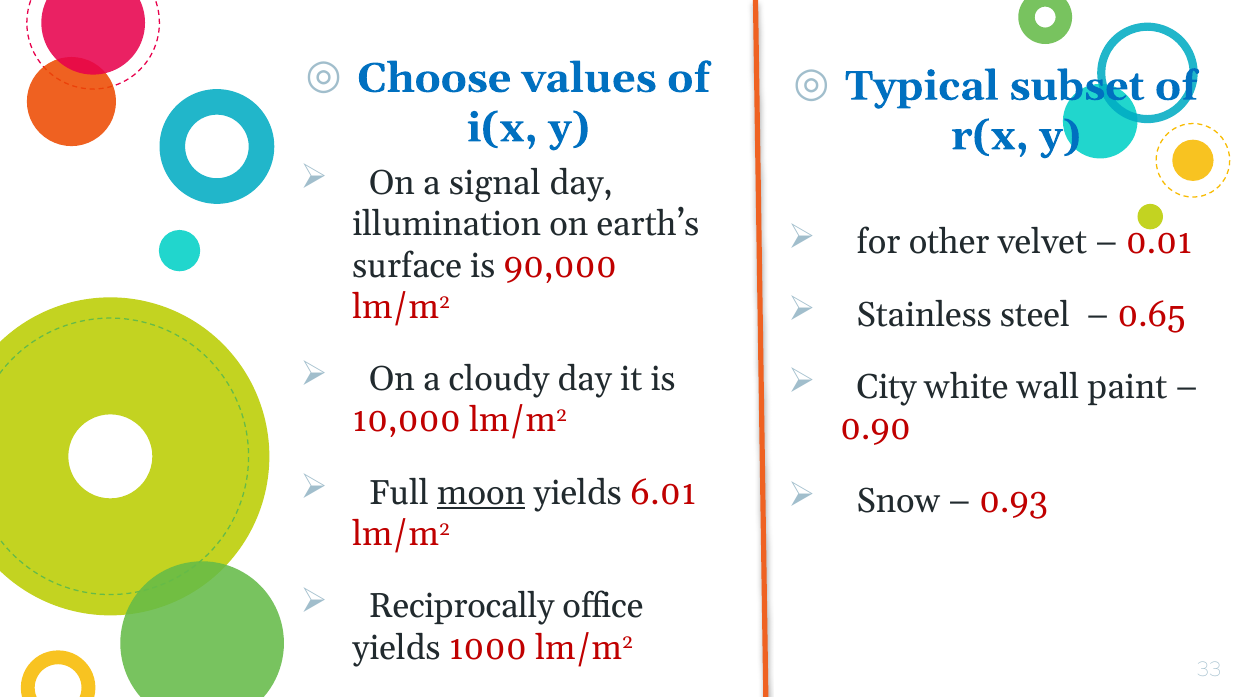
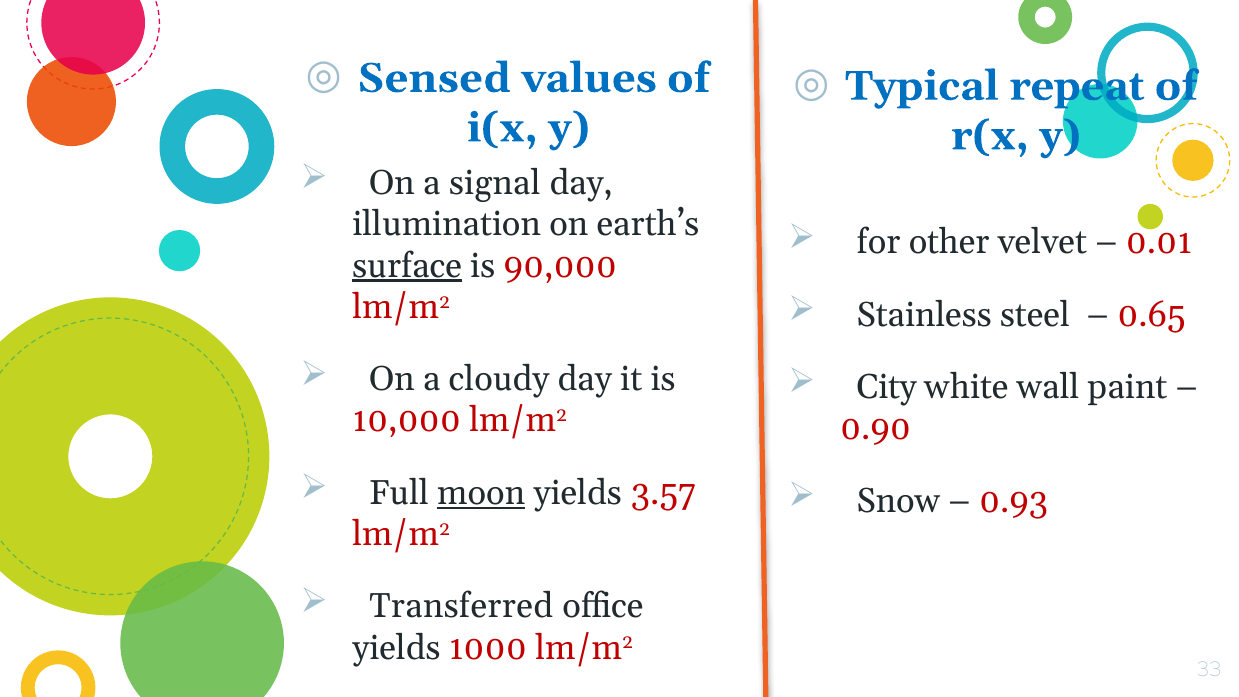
Choose: Choose -> Sensed
subset: subset -> repeat
surface underline: none -> present
6.01: 6.01 -> 3.57
Reciprocally: Reciprocally -> Transferred
